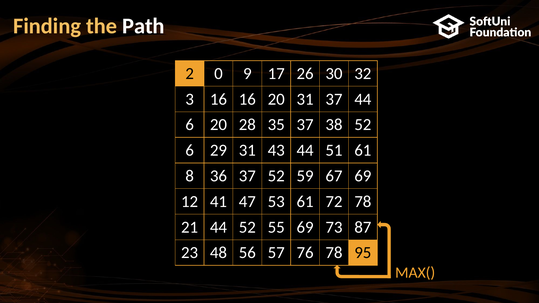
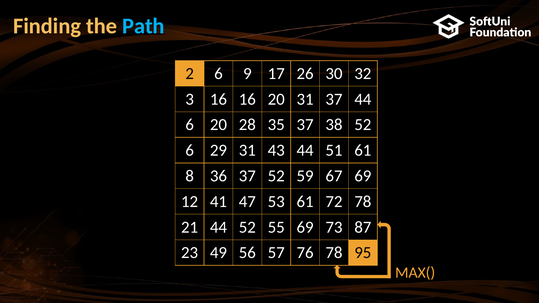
Path colour: white -> light blue
2 0: 0 -> 6
48: 48 -> 49
